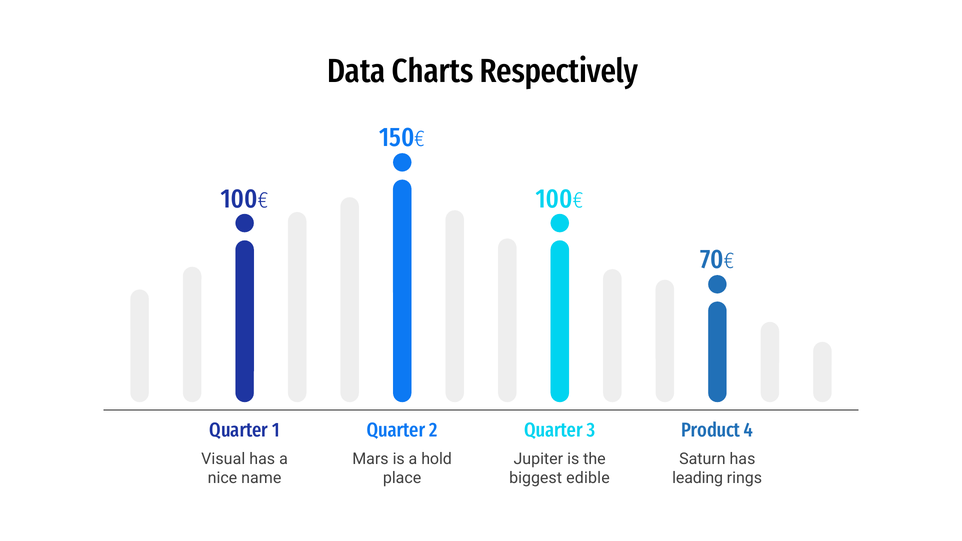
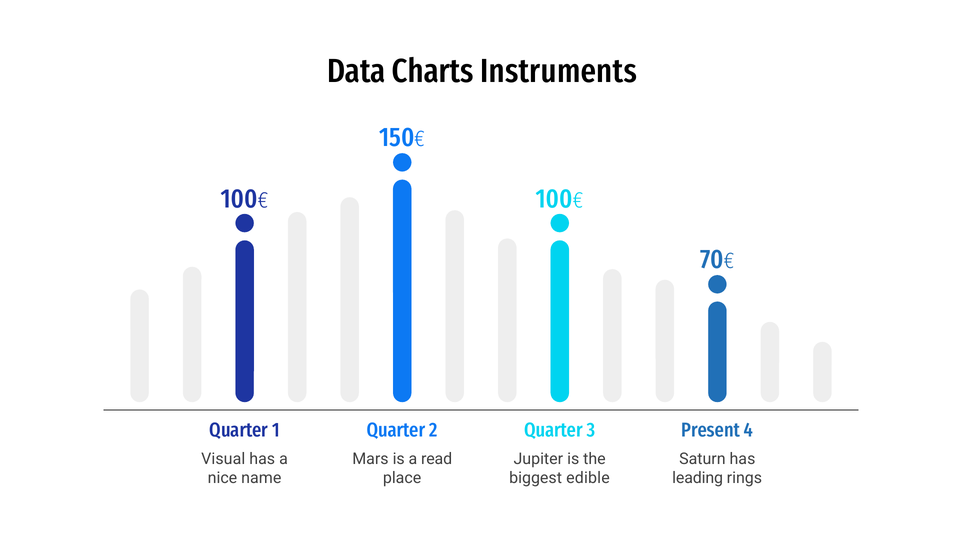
Respectively: Respectively -> Instruments
Product: Product -> Present
hold: hold -> read
